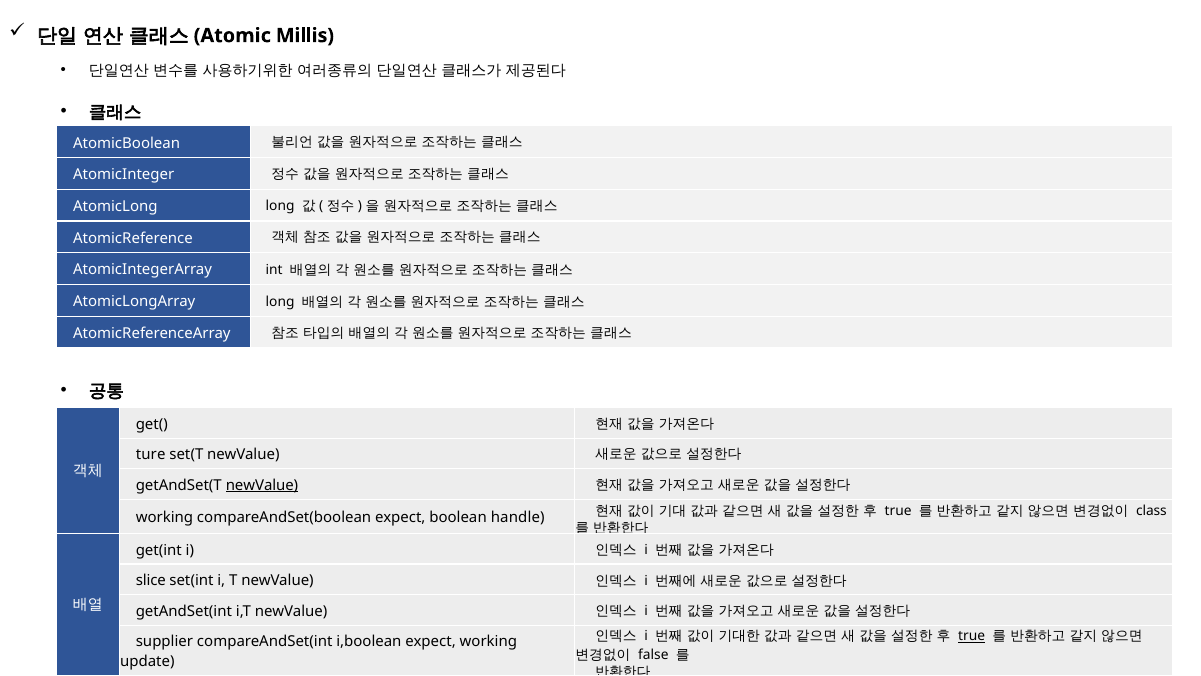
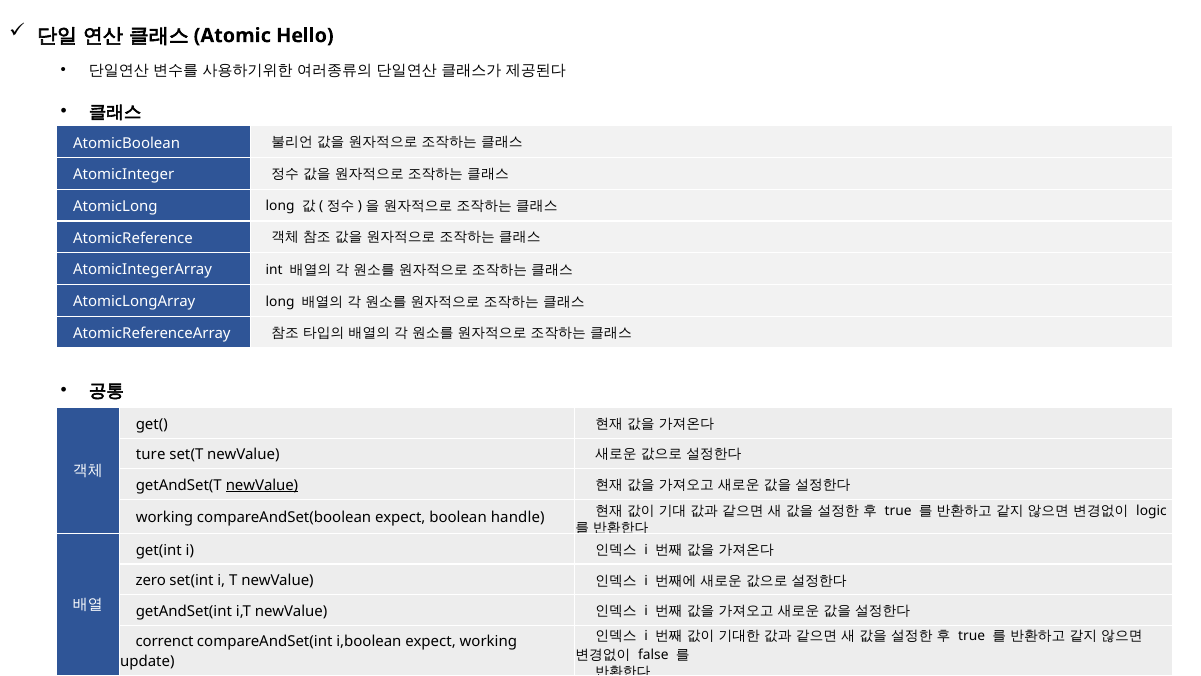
Millis: Millis -> Hello
class: class -> logic
slice: slice -> zero
true at (972, 636) underline: present -> none
supplier: supplier -> correnct
